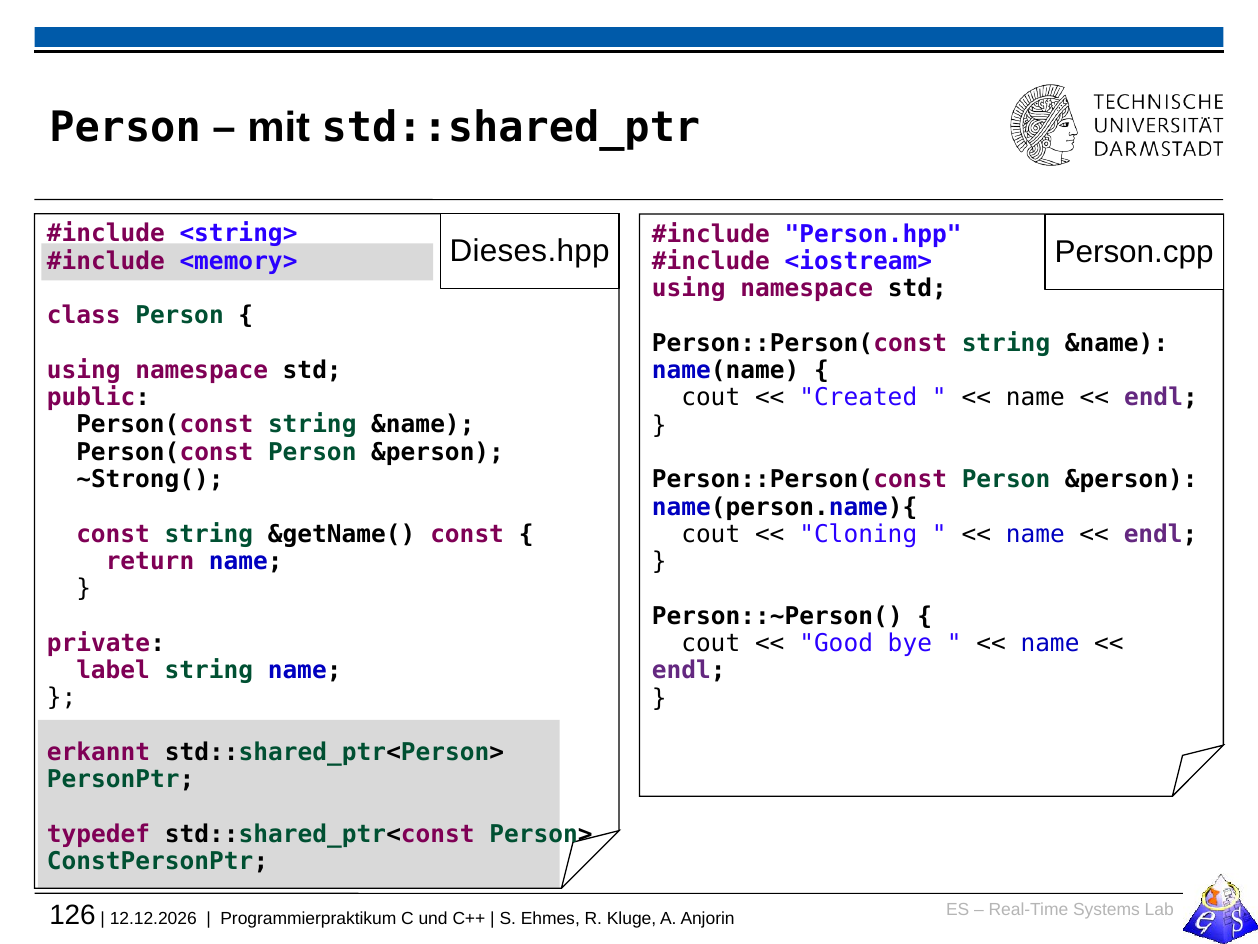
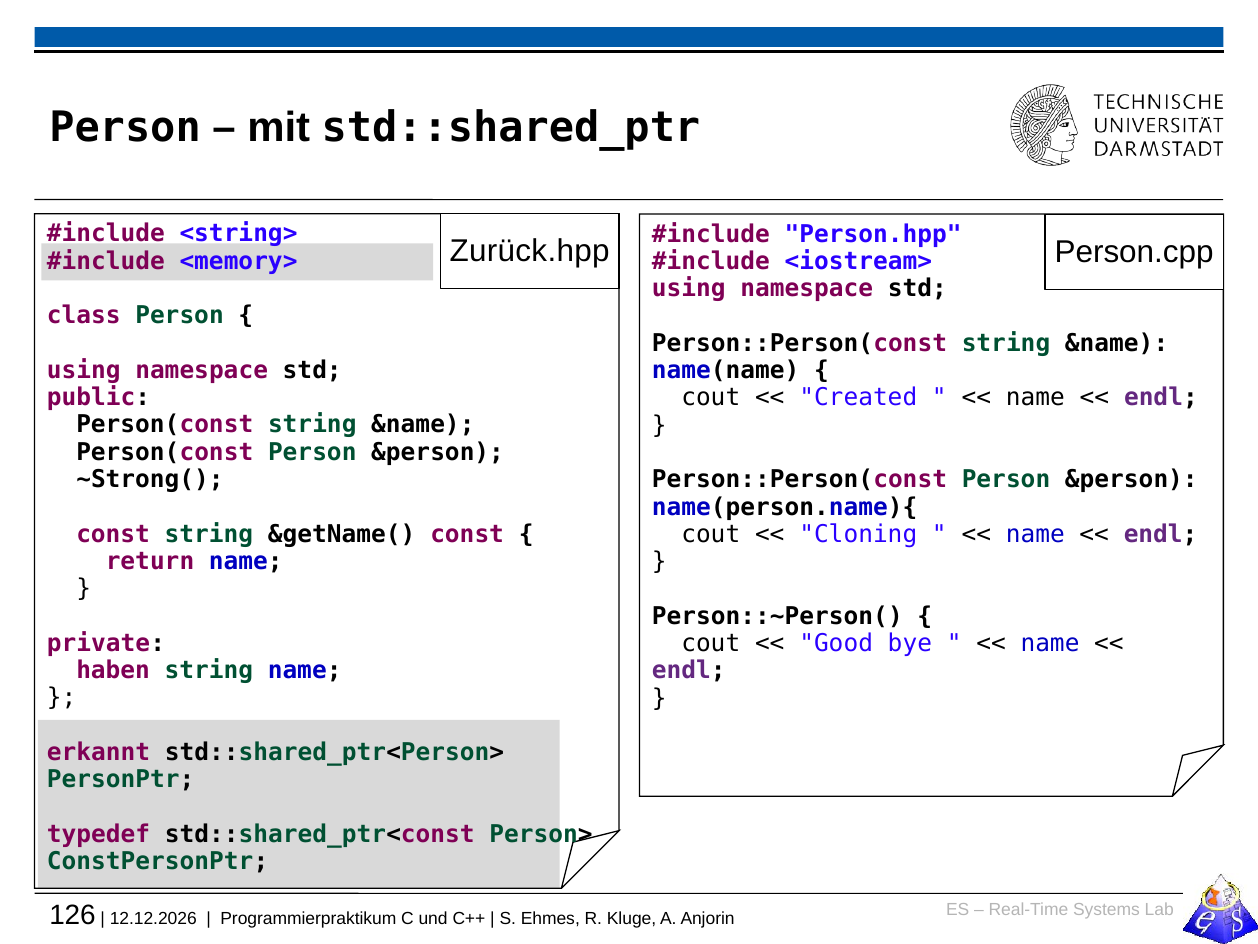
Dieses.hpp: Dieses.hpp -> Zurück.hpp
label: label -> haben
